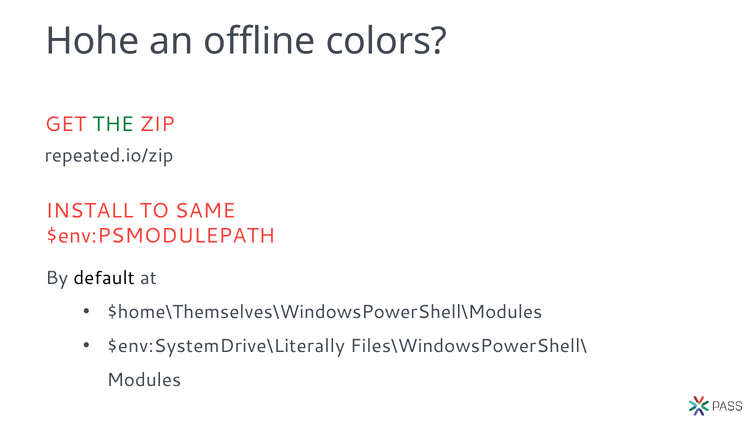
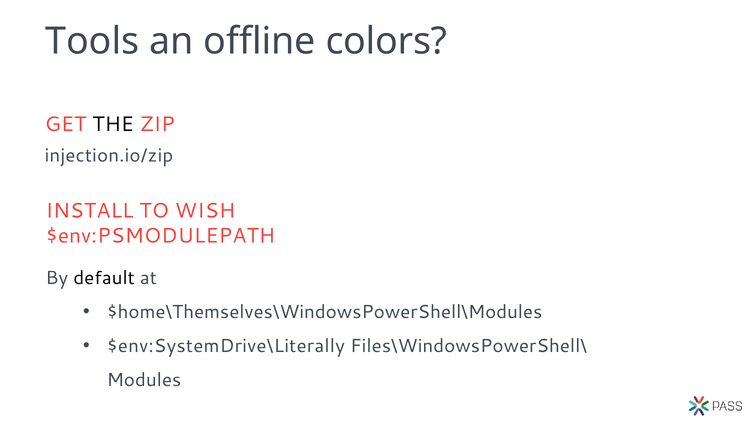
Hohe: Hohe -> Tools
THE colour: green -> black
repeated.io/zip: repeated.io/zip -> injection.io/zip
SAME: SAME -> WISH
